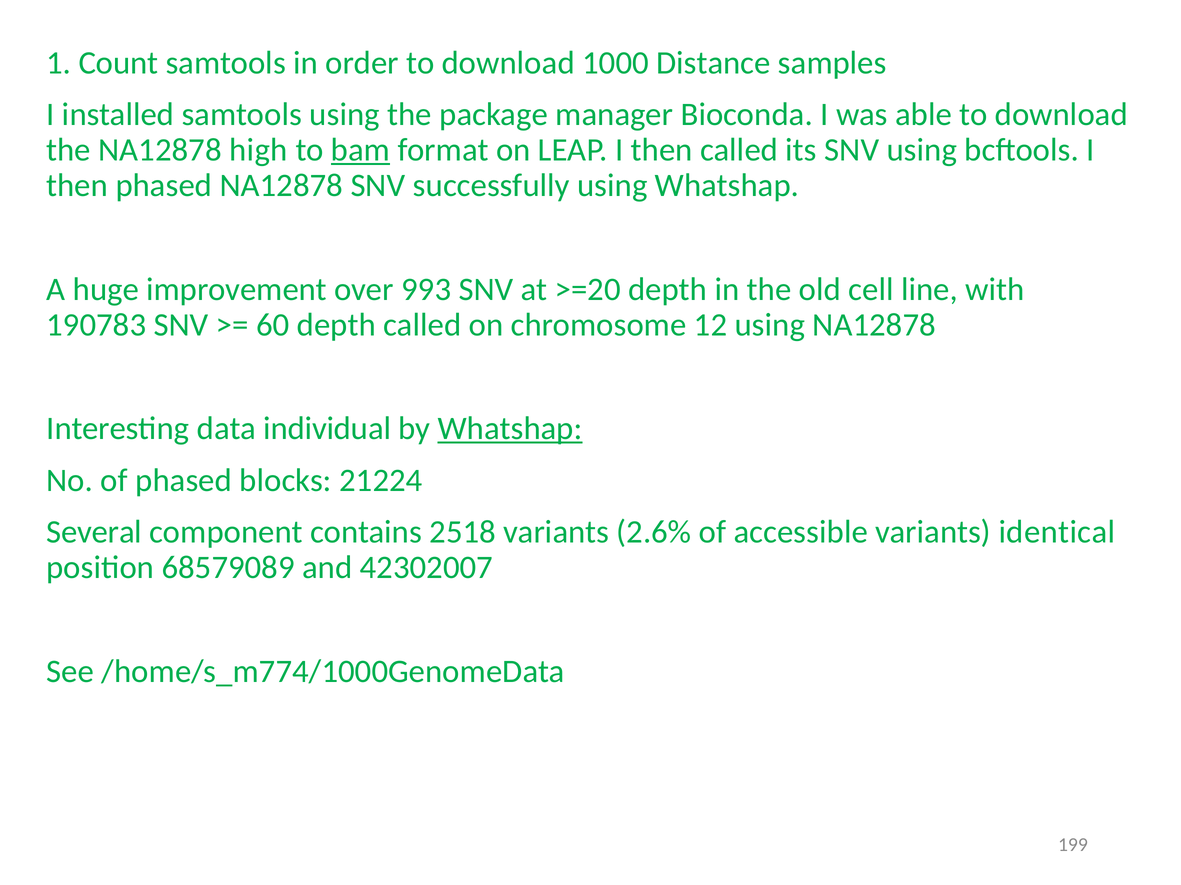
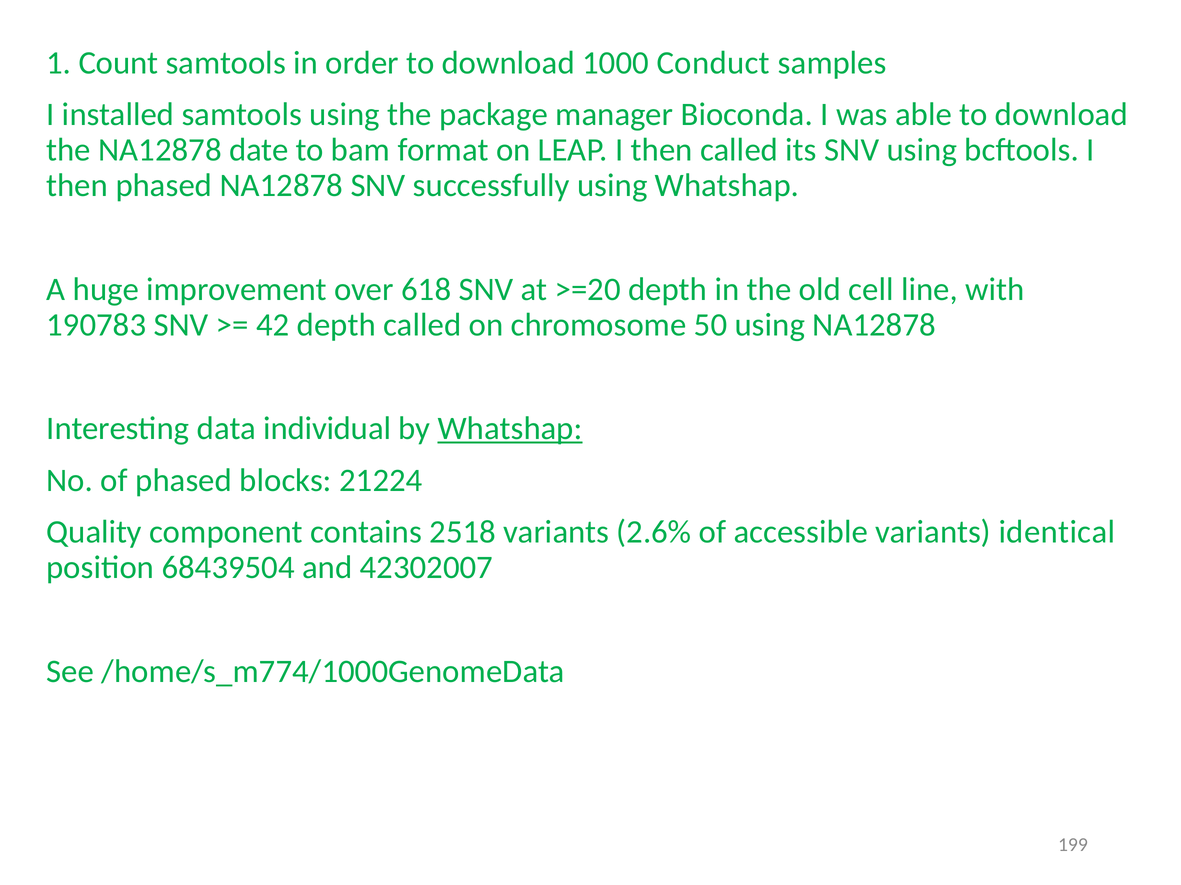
Distance: Distance -> Conduct
high: high -> date
bam underline: present -> none
993: 993 -> 618
60: 60 -> 42
12: 12 -> 50
Several: Several -> Quality
68579089: 68579089 -> 68439504
